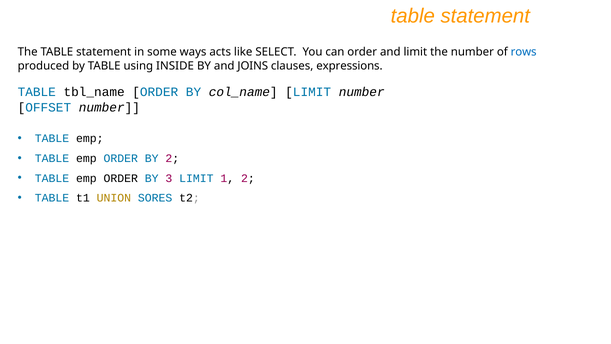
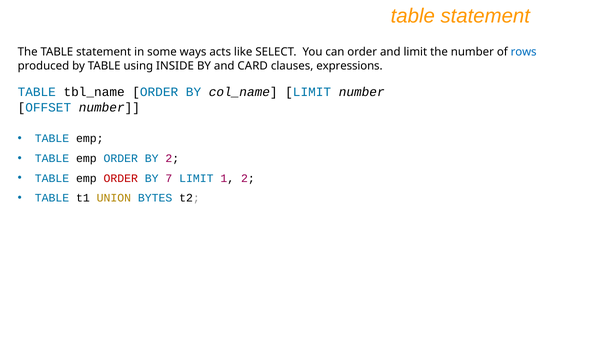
JOINS: JOINS -> CARD
ORDER at (121, 178) colour: black -> red
3: 3 -> 7
SORES: SORES -> BYTES
